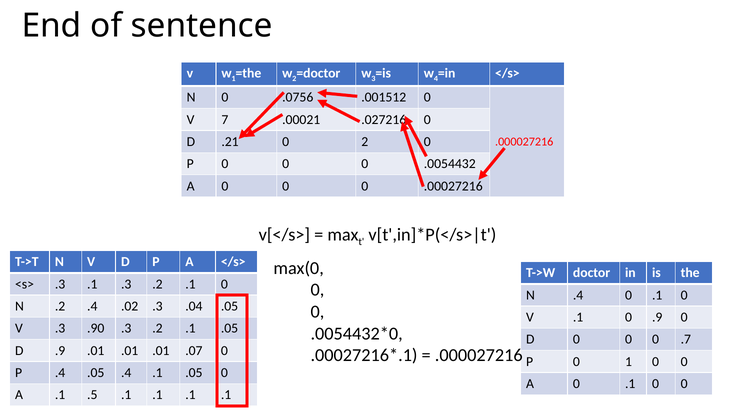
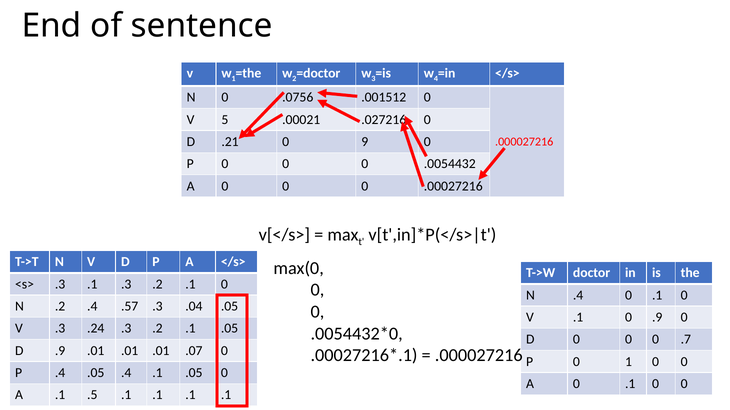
7: 7 -> 5
0 2: 2 -> 9
.02: .02 -> .57
.90: .90 -> .24
